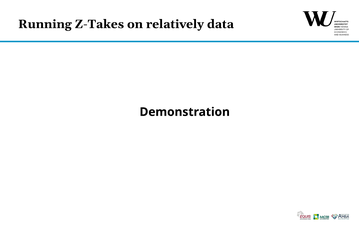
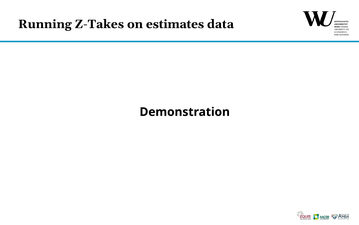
relatively: relatively -> estimates
